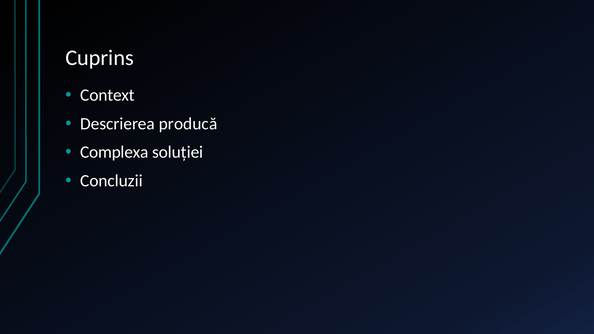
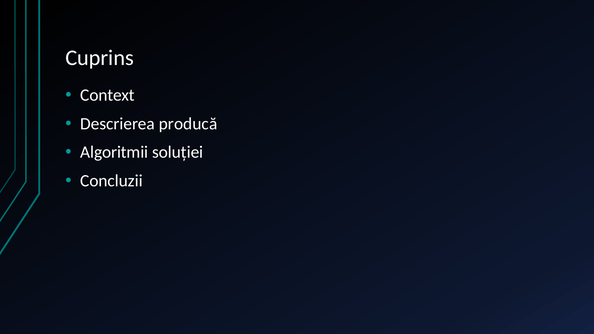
Complexa: Complexa -> Algoritmii
